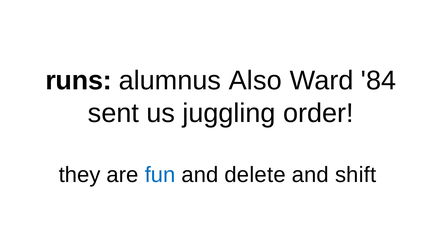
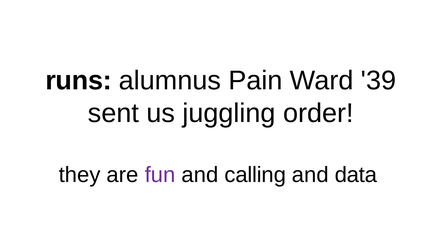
Also: Also -> Pain
84: 84 -> 39
fun colour: blue -> purple
delete: delete -> calling
shift: shift -> data
